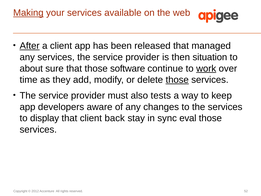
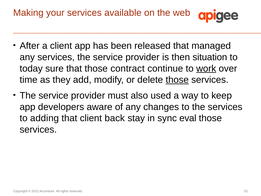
Making underline: present -> none
After underline: present -> none
about: about -> today
software: software -> contract
tests: tests -> used
display: display -> adding
